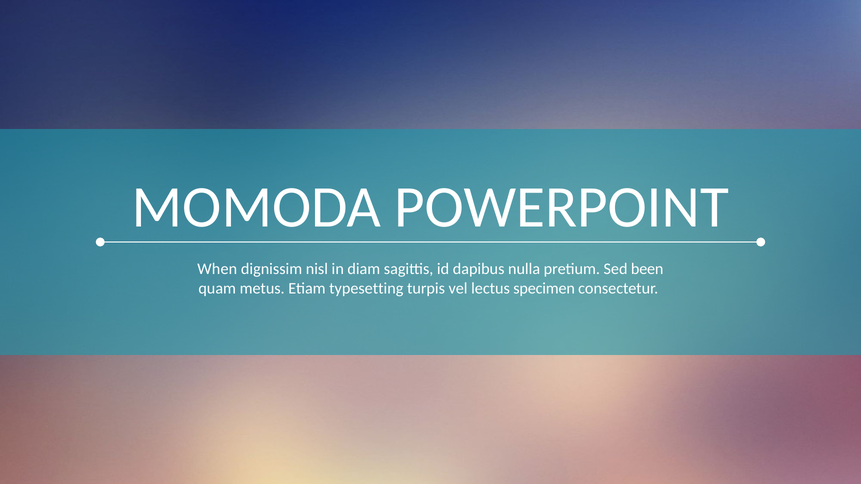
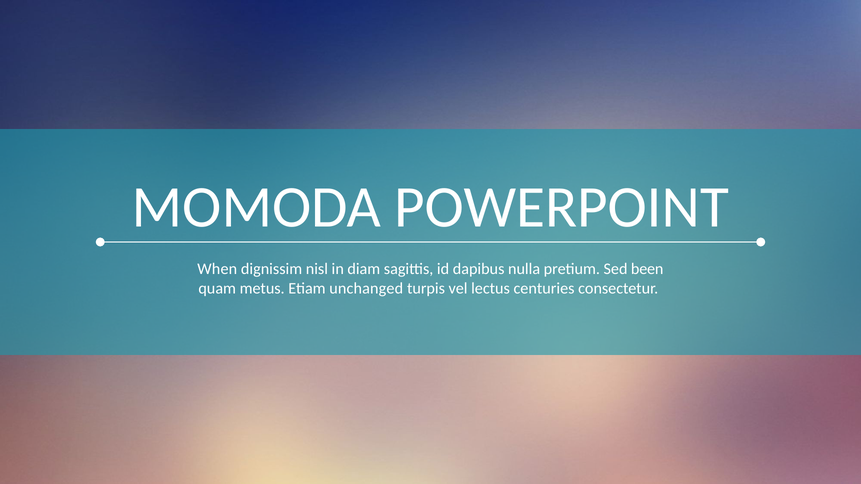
typesetting: typesetting -> unchanged
specimen: specimen -> centuries
